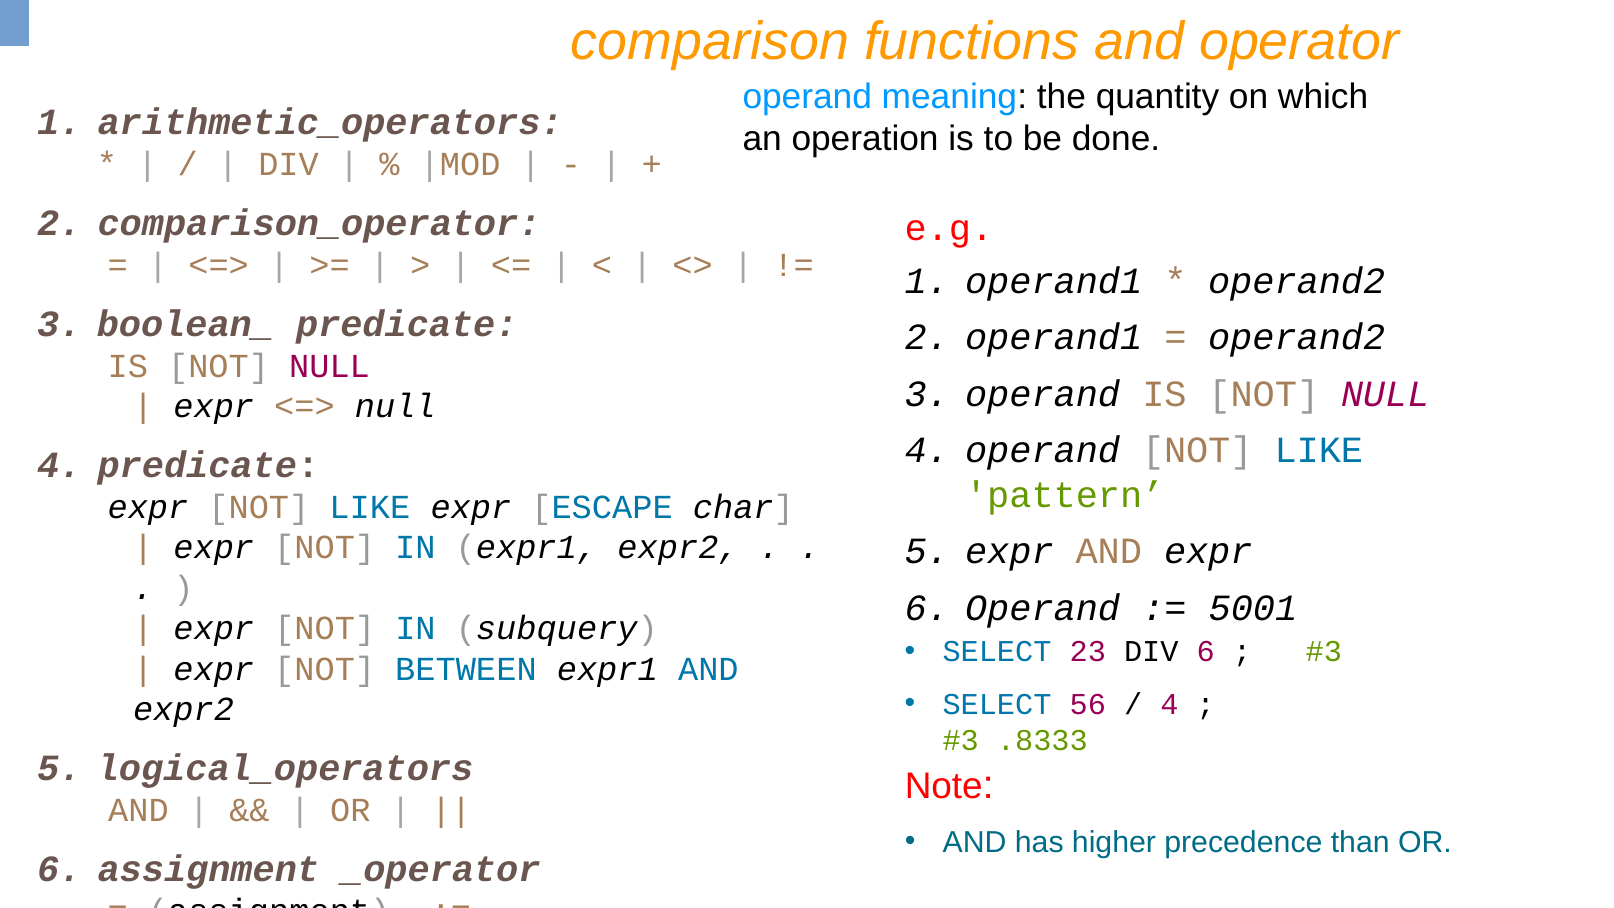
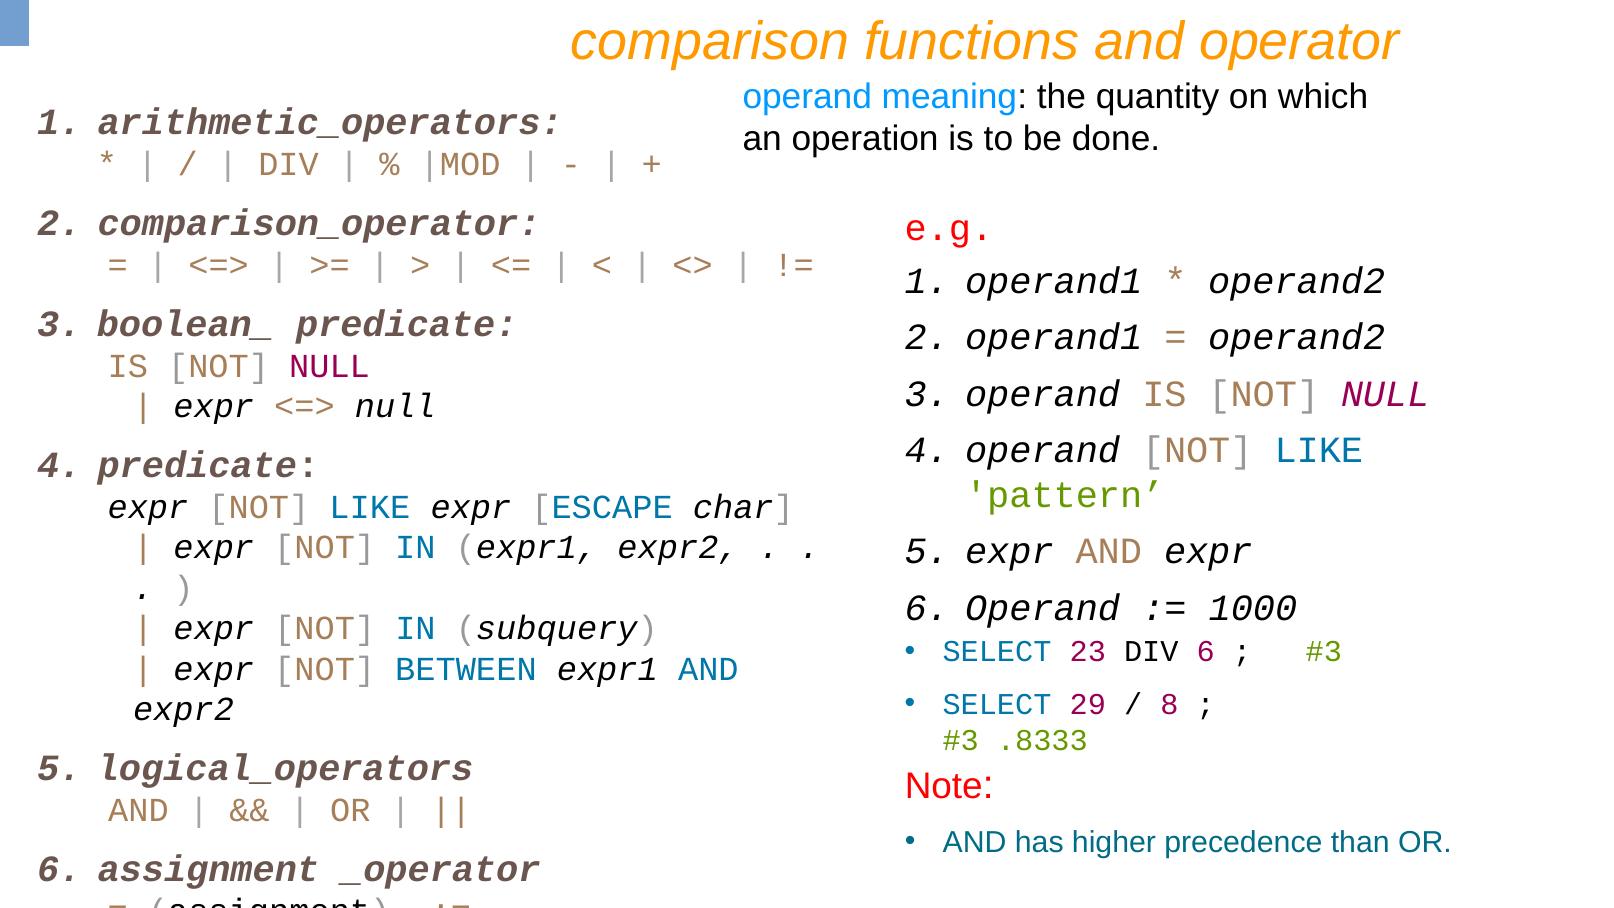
5001: 5001 -> 1000
56: 56 -> 29
4 at (1169, 704): 4 -> 8
